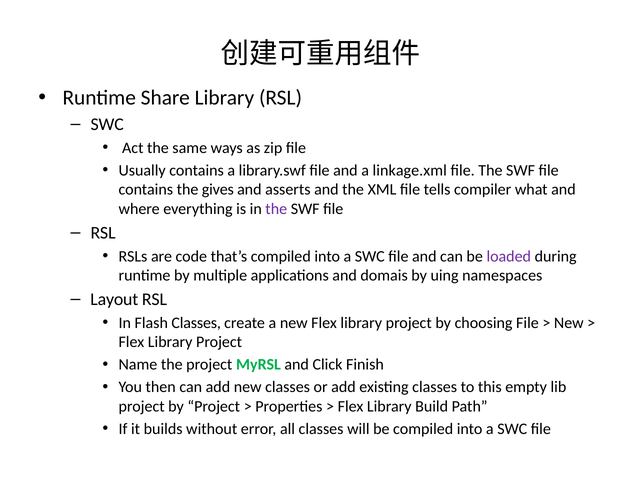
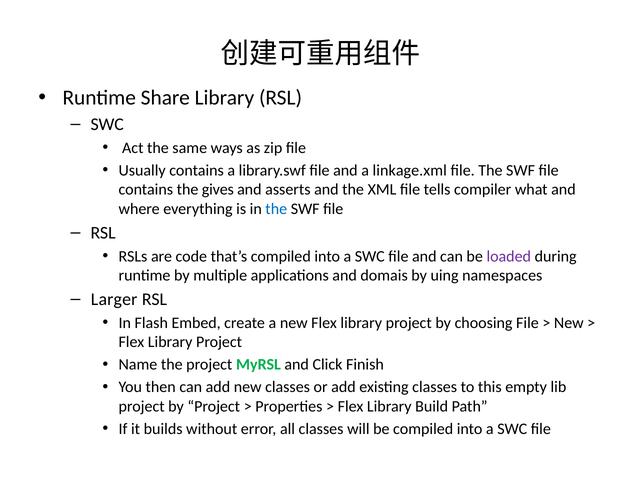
the at (276, 209) colour: purple -> blue
Layout: Layout -> Larger
Flash Classes: Classes -> Embed
